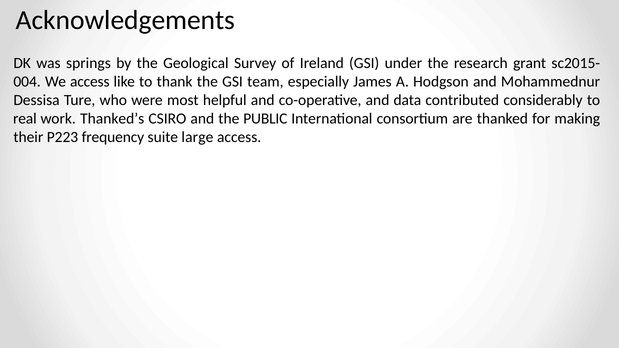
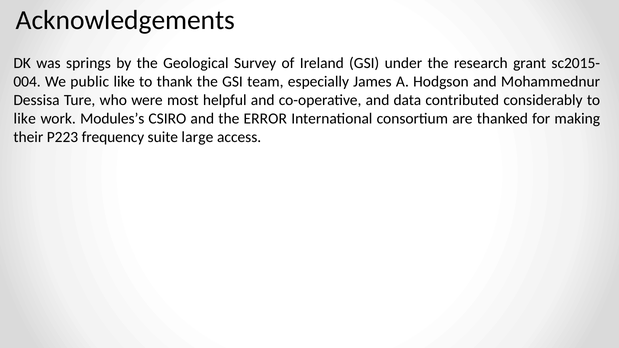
We access: access -> public
real at (25, 119): real -> like
Thanked’s: Thanked’s -> Modules’s
PUBLIC: PUBLIC -> ERROR
